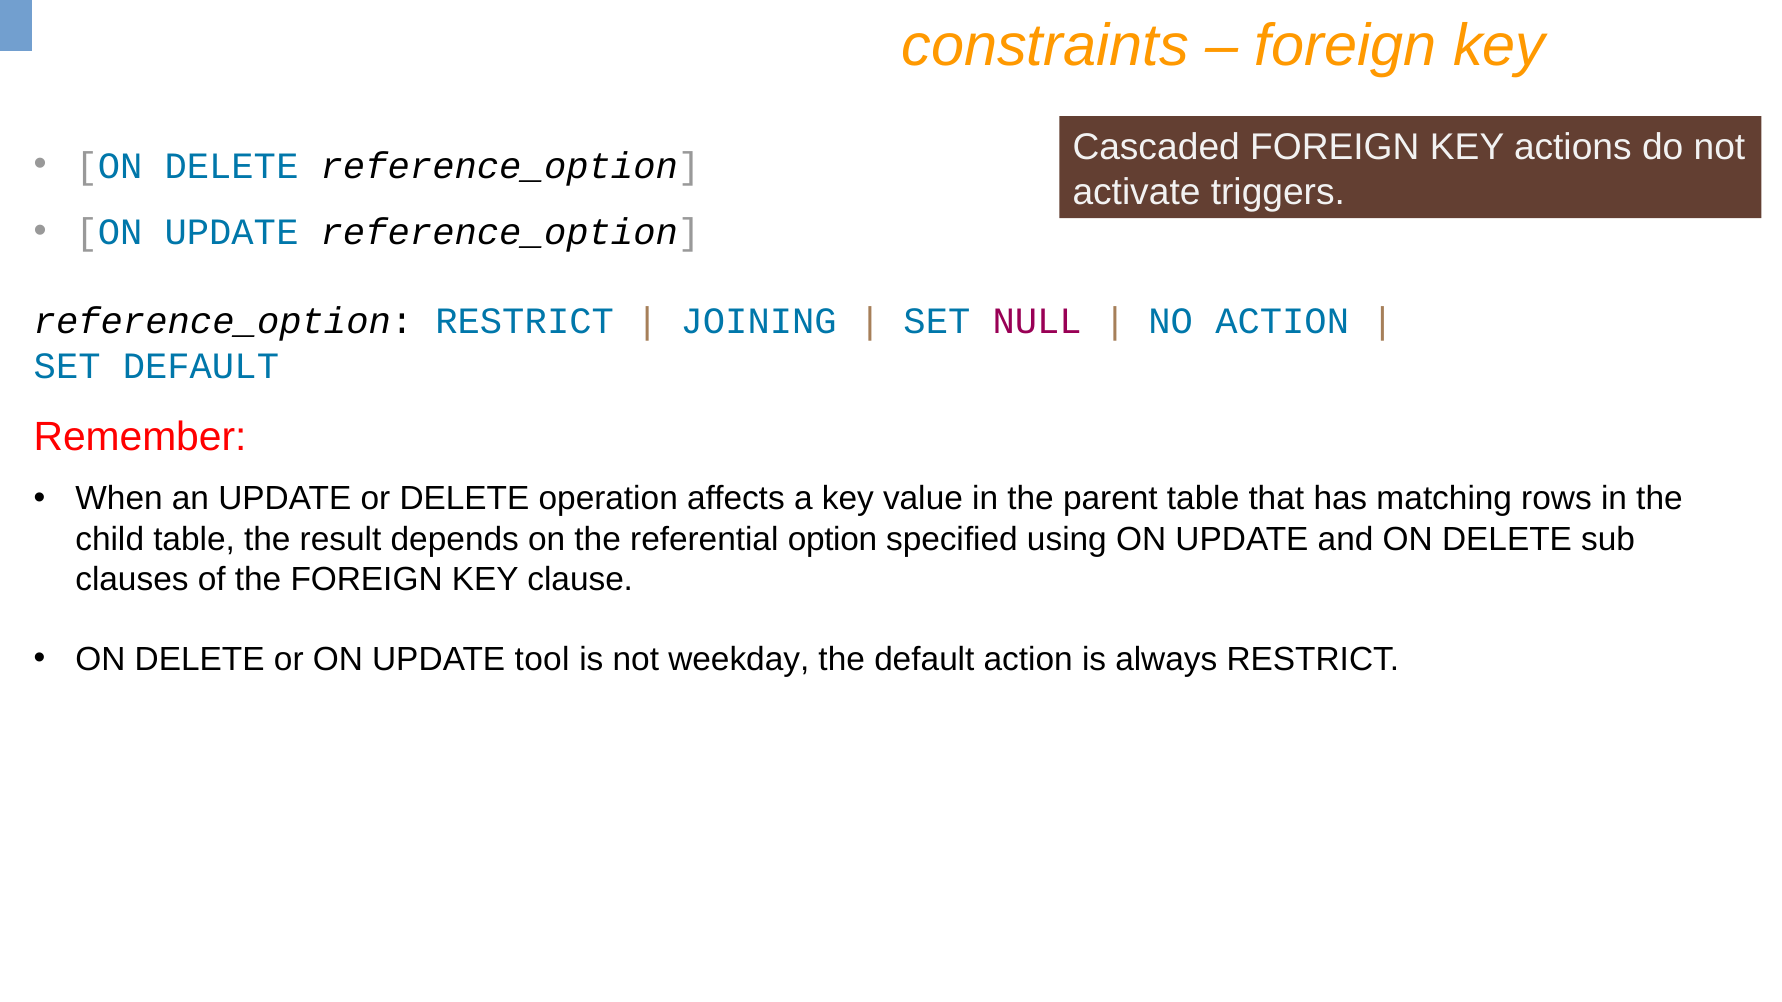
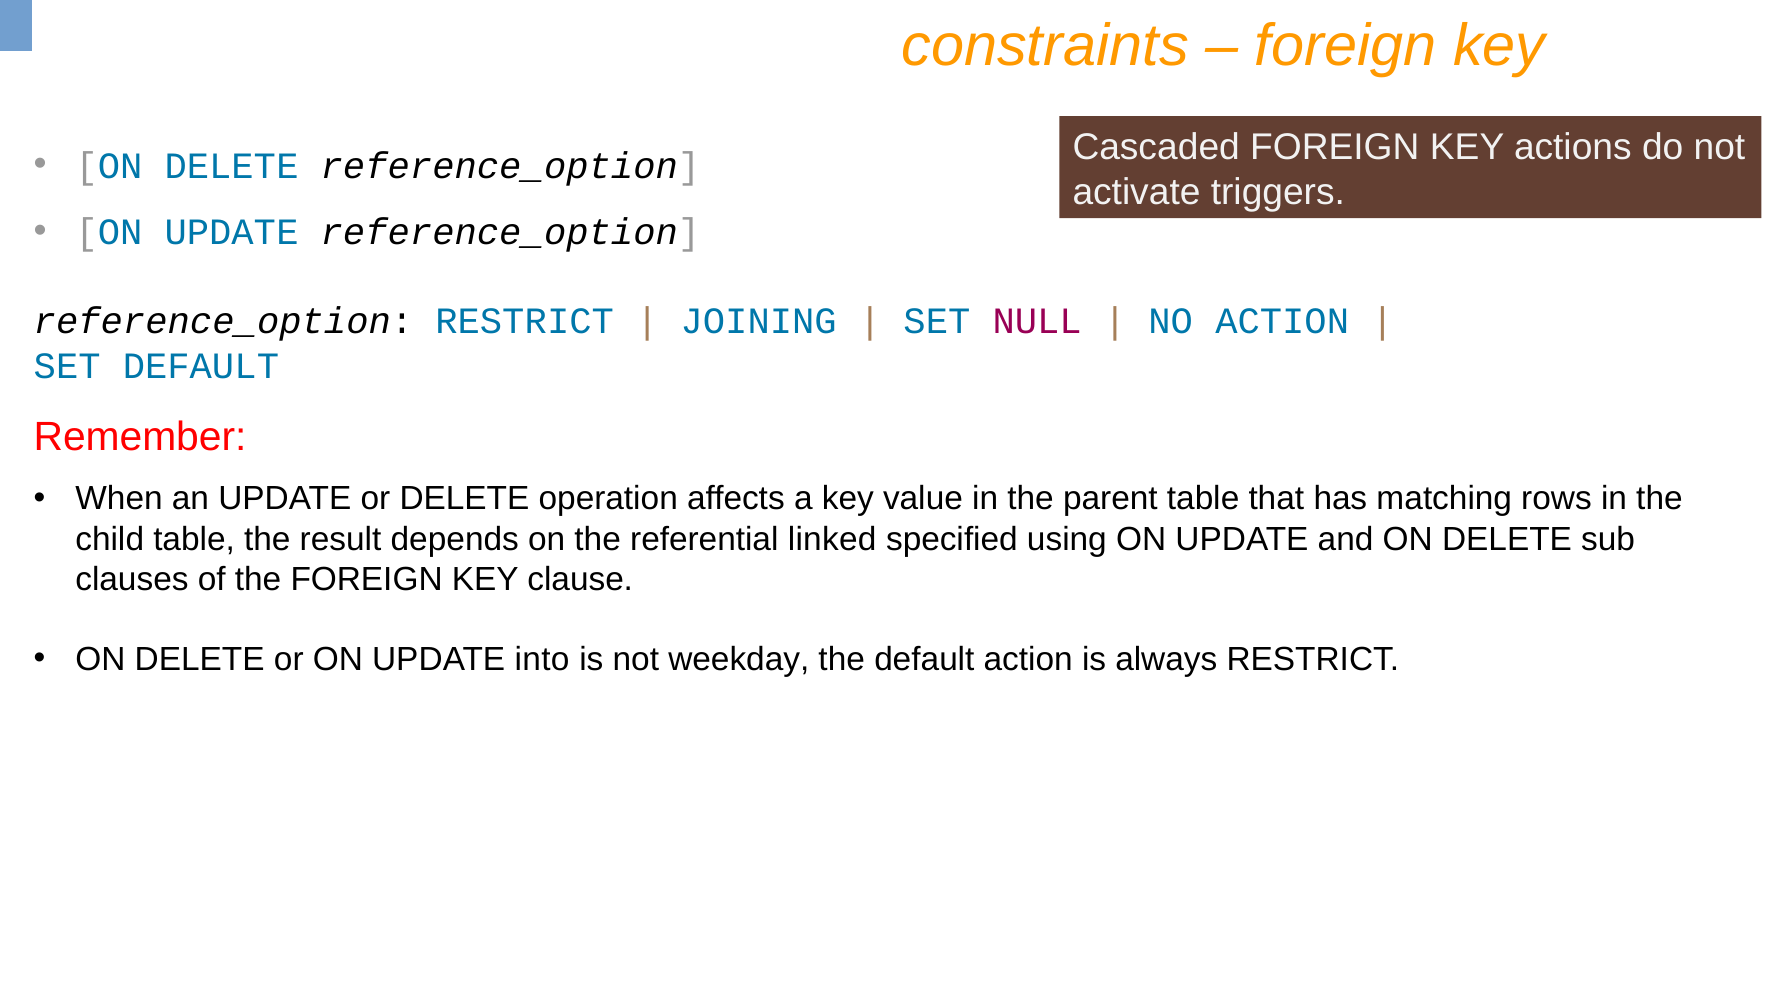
option: option -> linked
tool: tool -> into
